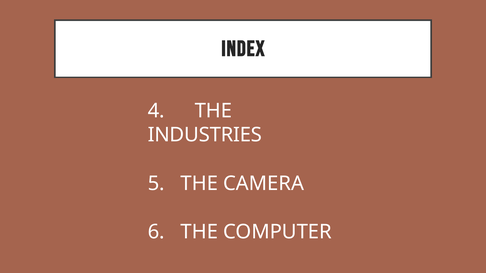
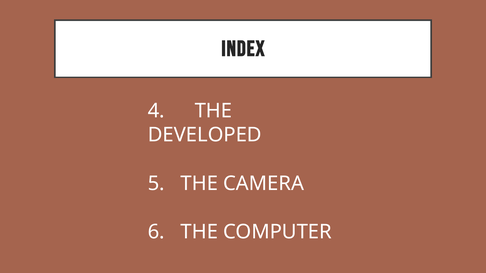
INDUSTRIES: INDUSTRIES -> DEVELOPED
